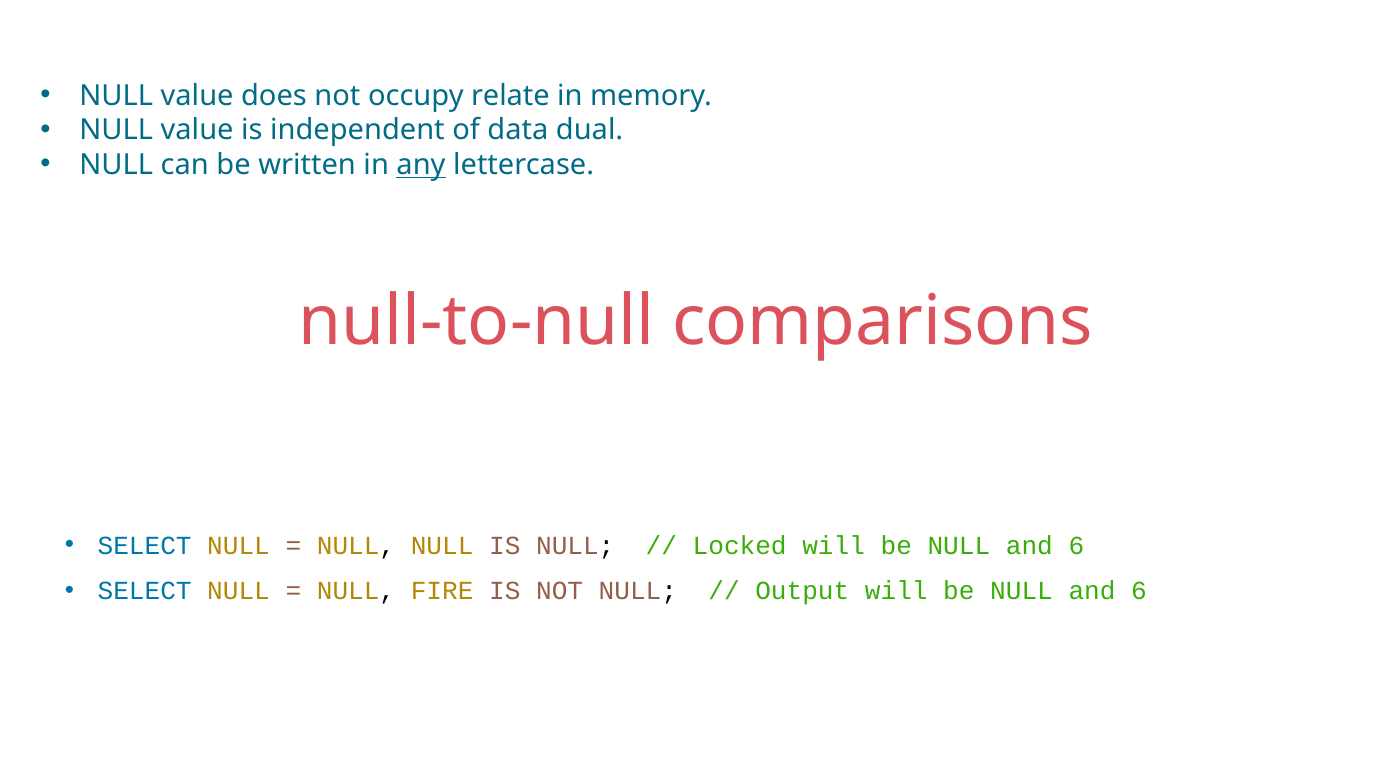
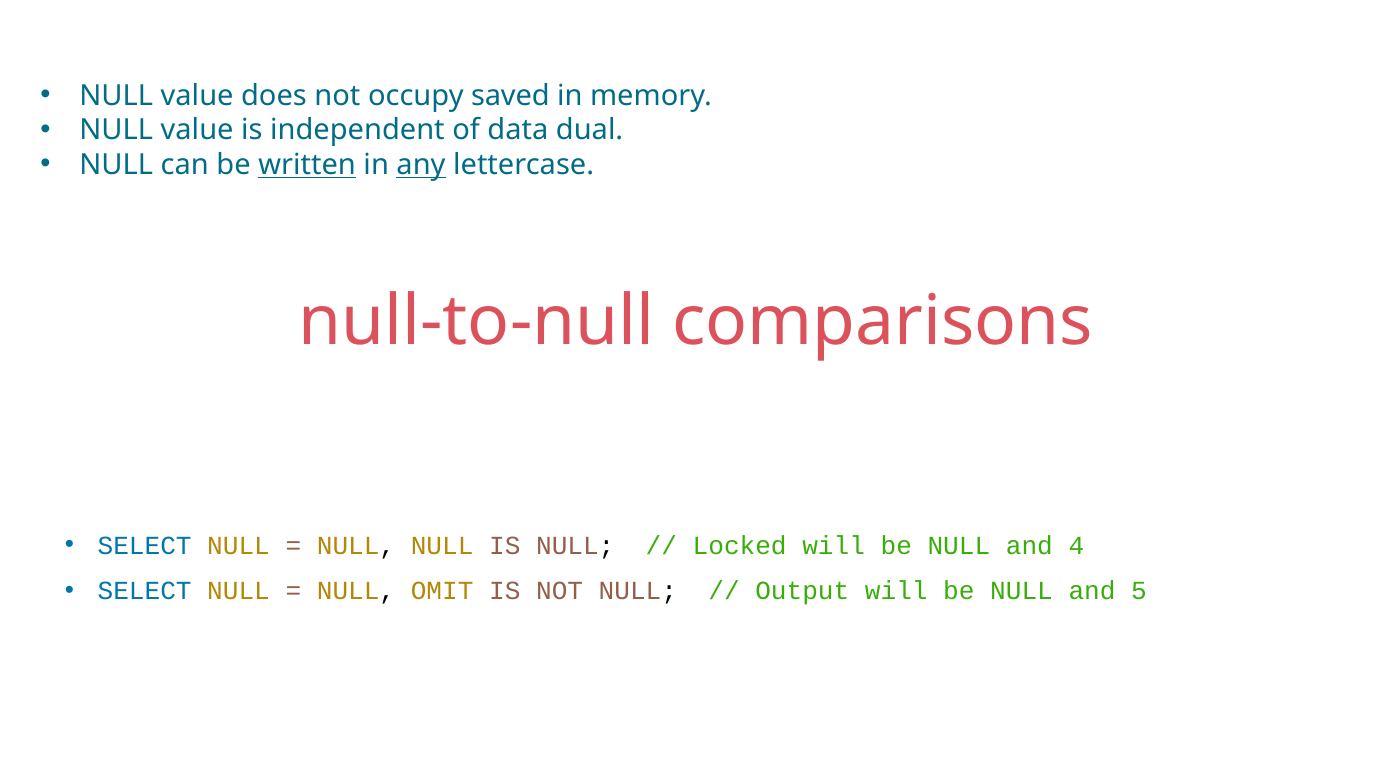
relate: relate -> saved
written underline: none -> present
6 at (1076, 546): 6 -> 4
FIRE: FIRE -> OMIT
6 at (1139, 591): 6 -> 5
